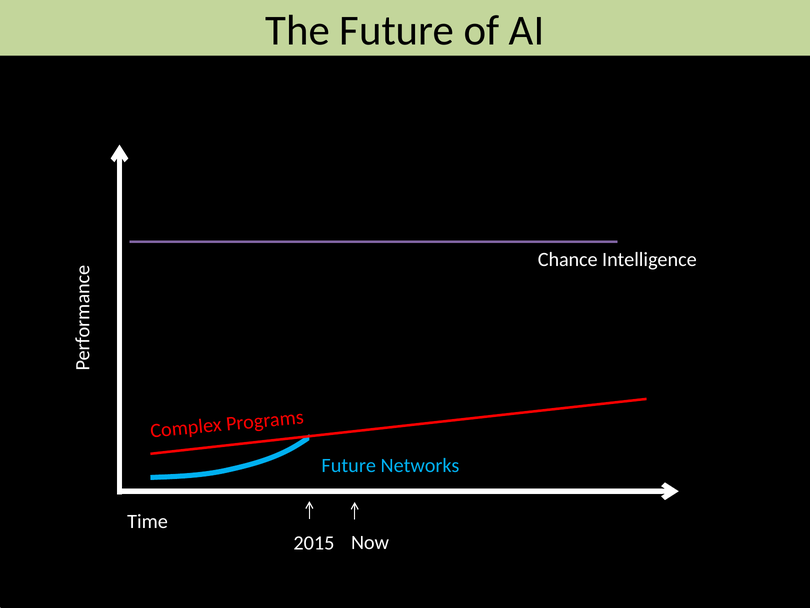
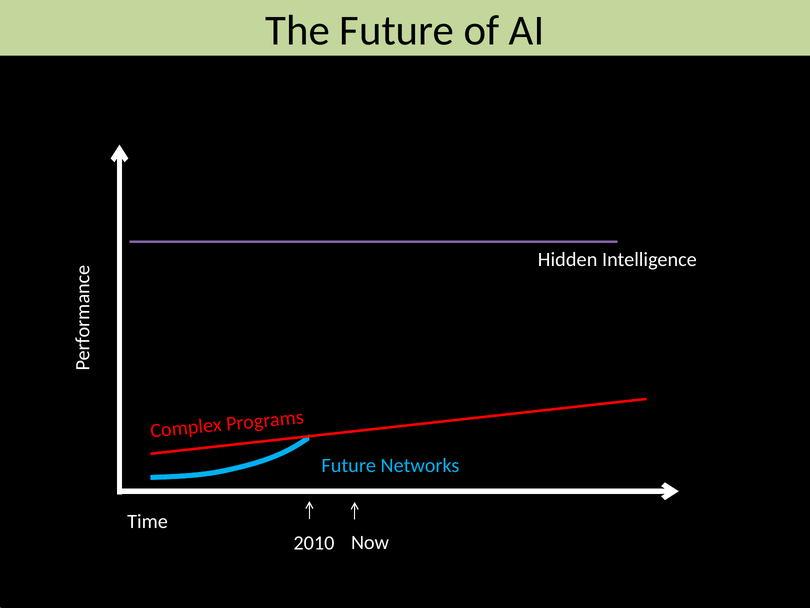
Chance: Chance -> Hidden
2015: 2015 -> 2010
